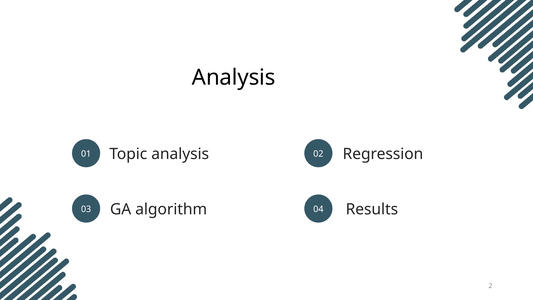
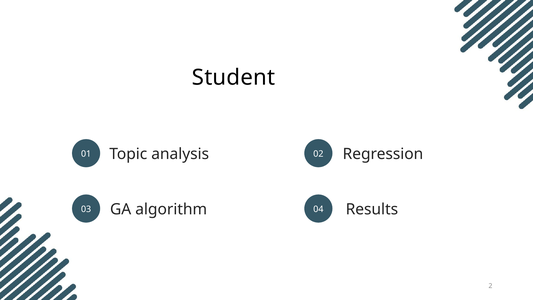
Analysis at (234, 78): Analysis -> Student
